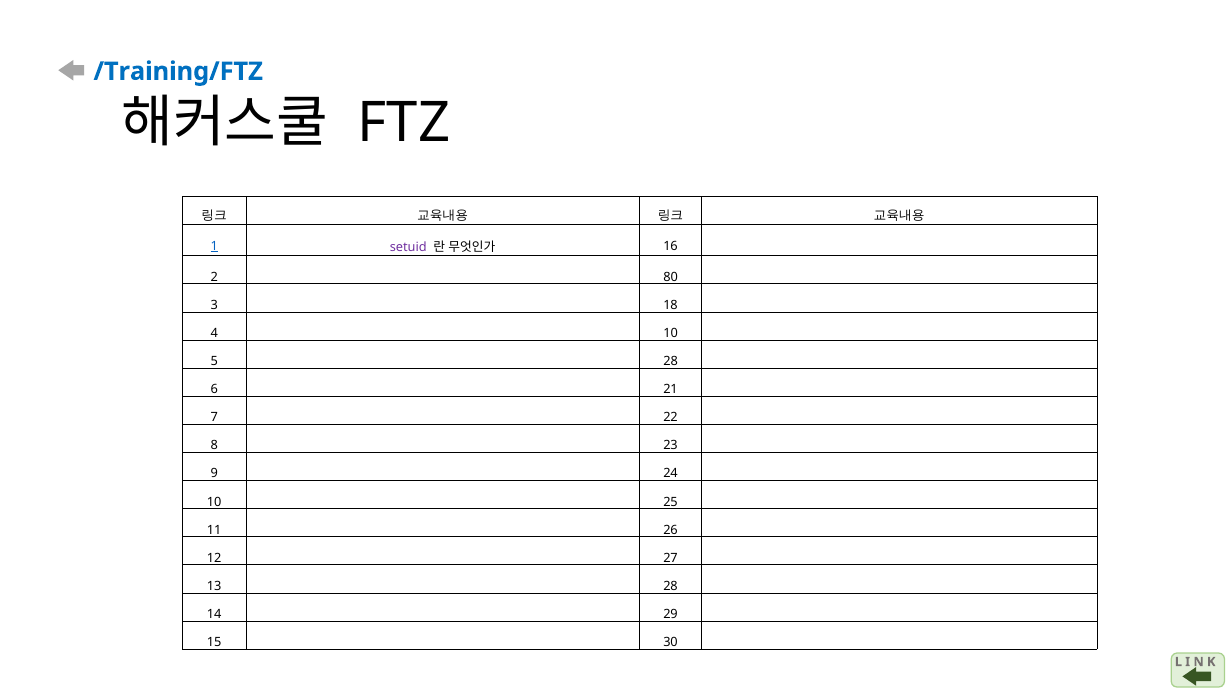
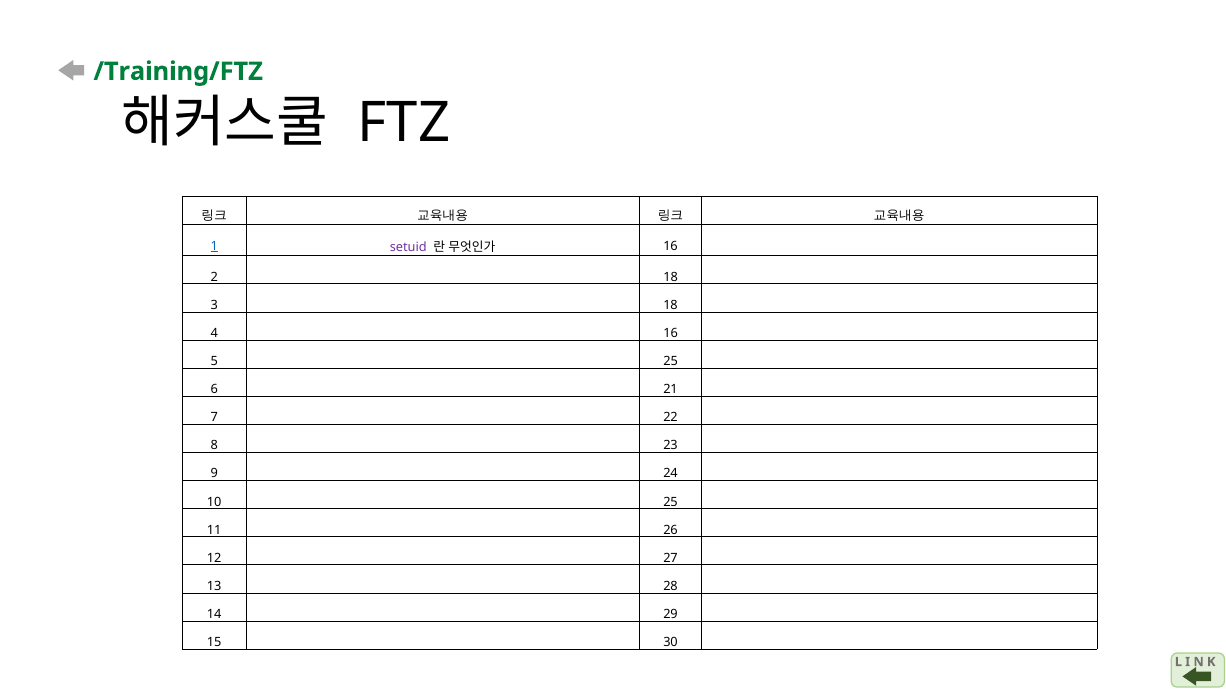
/Training/FTZ colour: blue -> green
2 80: 80 -> 18
4 10: 10 -> 16
5 28: 28 -> 25
